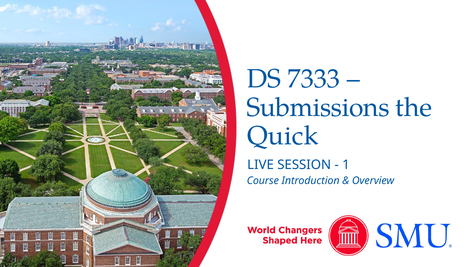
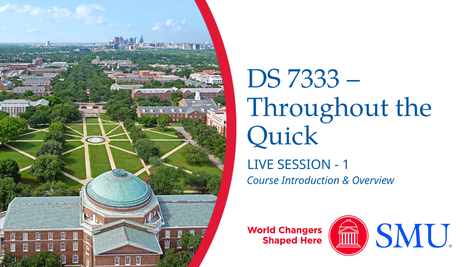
Submissions: Submissions -> Throughout
